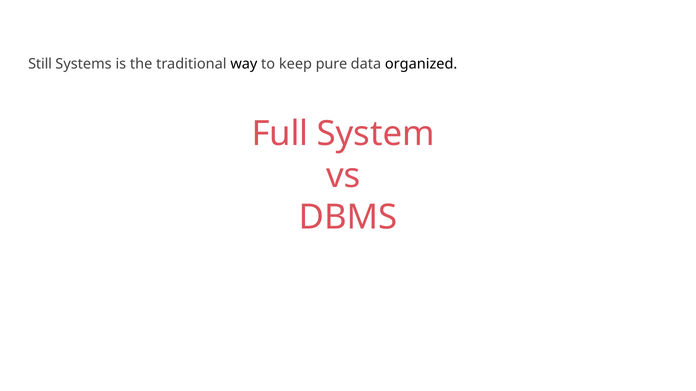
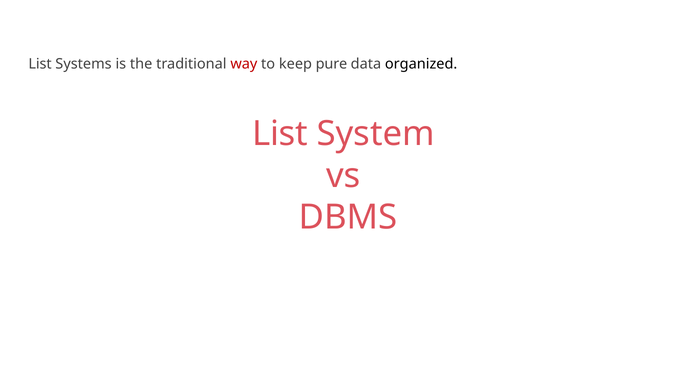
Still at (40, 64): Still -> List
way colour: black -> red
Full at (280, 134): Full -> List
